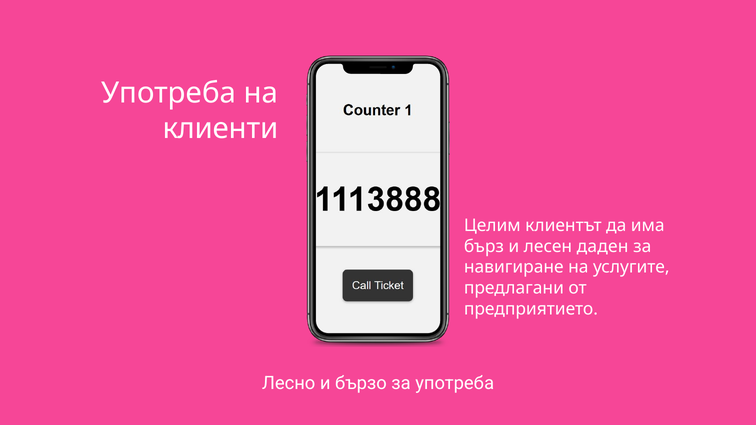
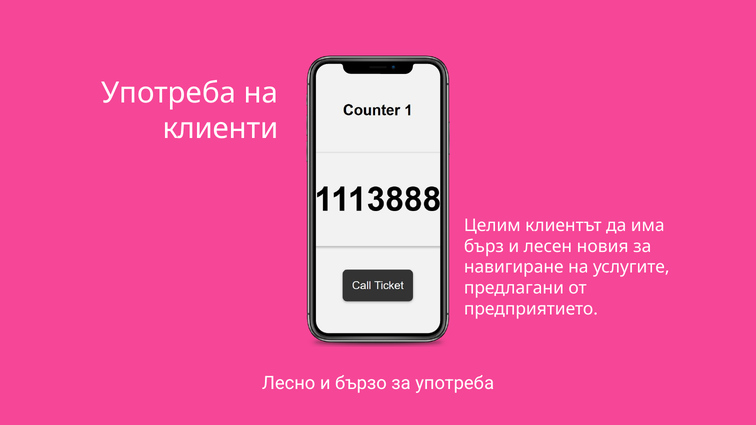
даден: даден -> новия
